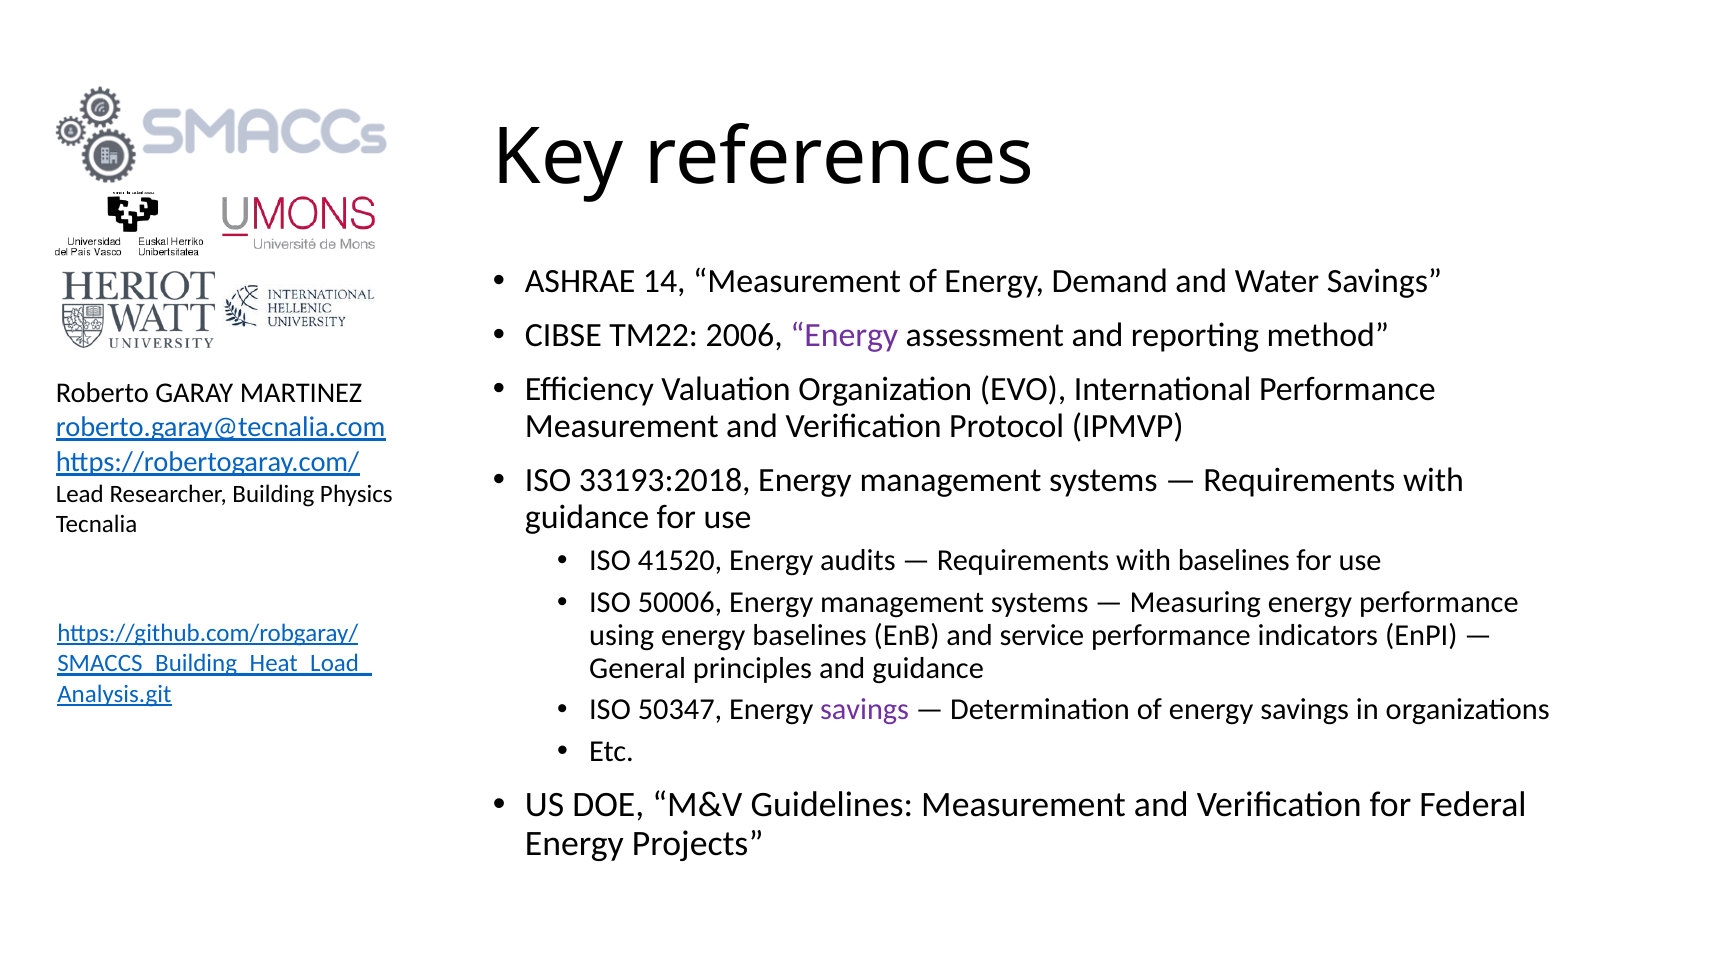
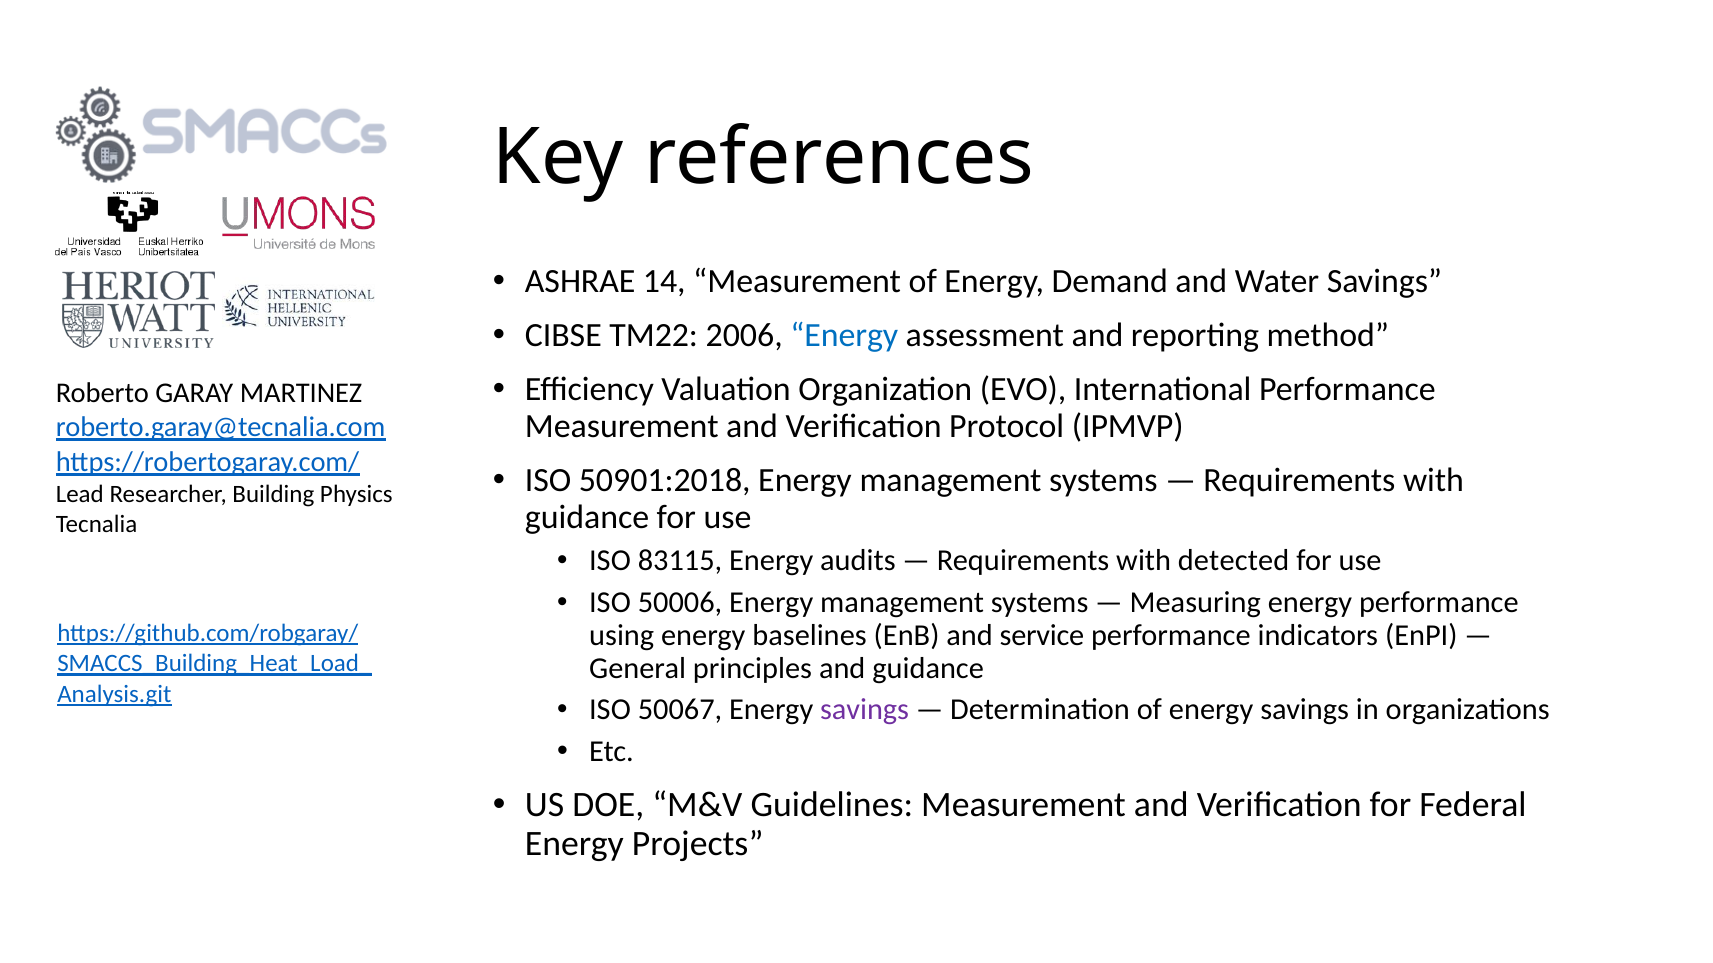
Energy at (844, 335) colour: purple -> blue
33193:2018: 33193:2018 -> 50901:2018
41520: 41520 -> 83115
with baselines: baselines -> detected
50347: 50347 -> 50067
